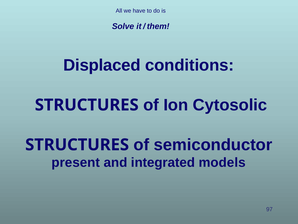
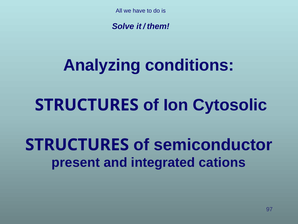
Displaced: Displaced -> Analyzing
models: models -> cations
